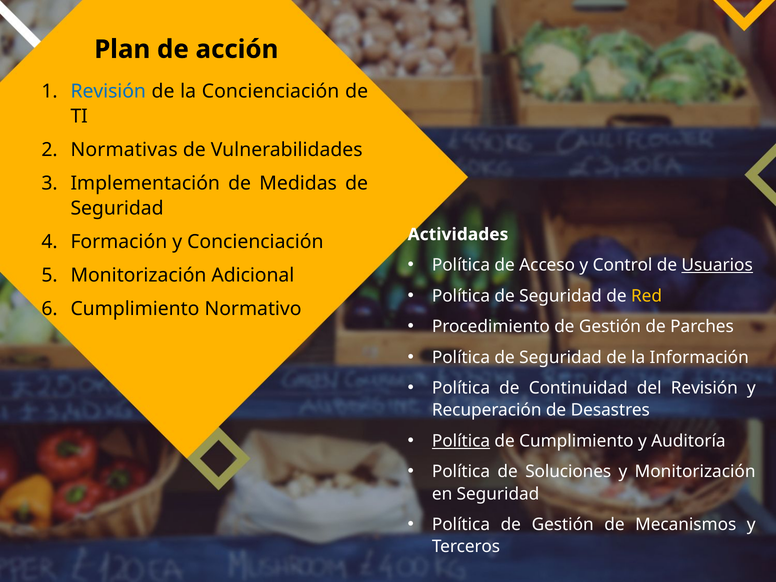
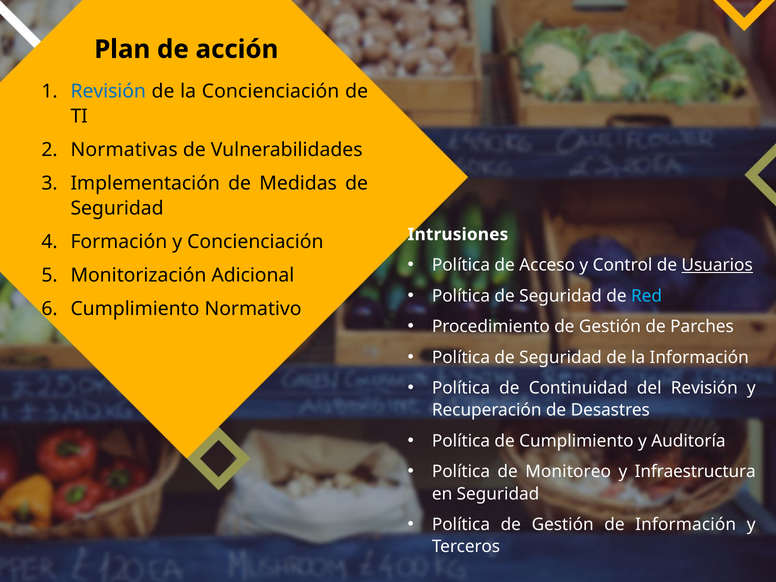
Actividades: Actividades -> Intrusiones
Red colour: yellow -> light blue
Política at (461, 441) underline: present -> none
Soluciones: Soluciones -> Monitoreo
y Monitorización: Monitorización -> Infraestructura
de Mecanismos: Mecanismos -> Información
